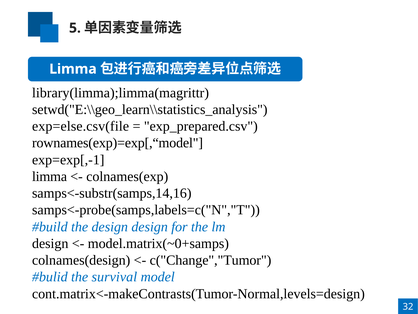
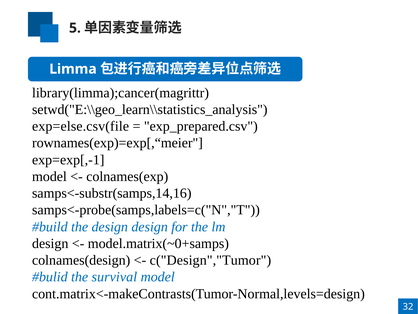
library(limma);limma(magrittr: library(limma);limma(magrittr -> library(limma);cancer(magrittr
rownames(exp)=exp[,“model: rownames(exp)=exp[,“model -> rownames(exp)=exp[,“meier
limma at (50, 176): limma -> model
c("Change","Tumor: c("Change","Tumor -> c("Design","Tumor
